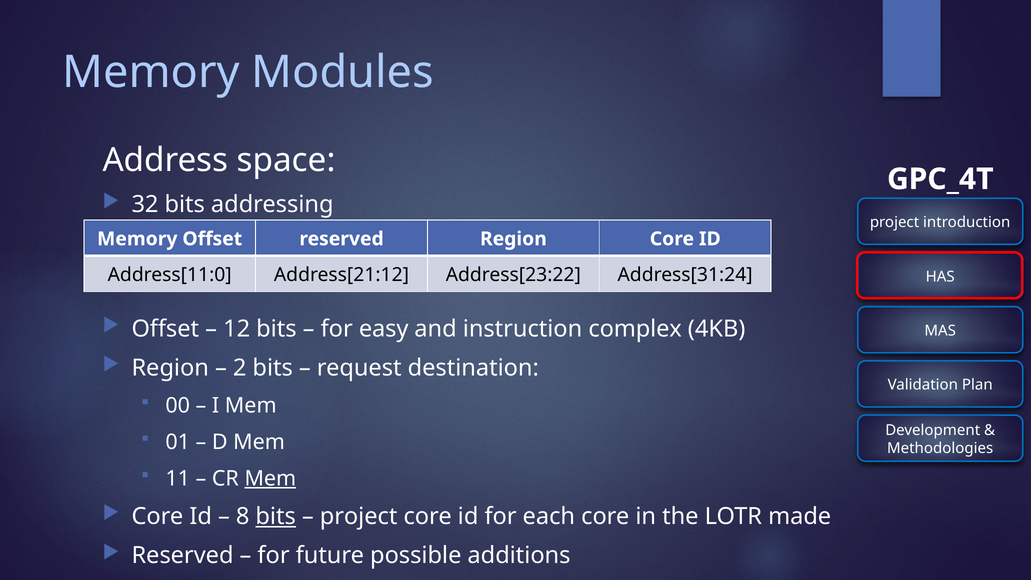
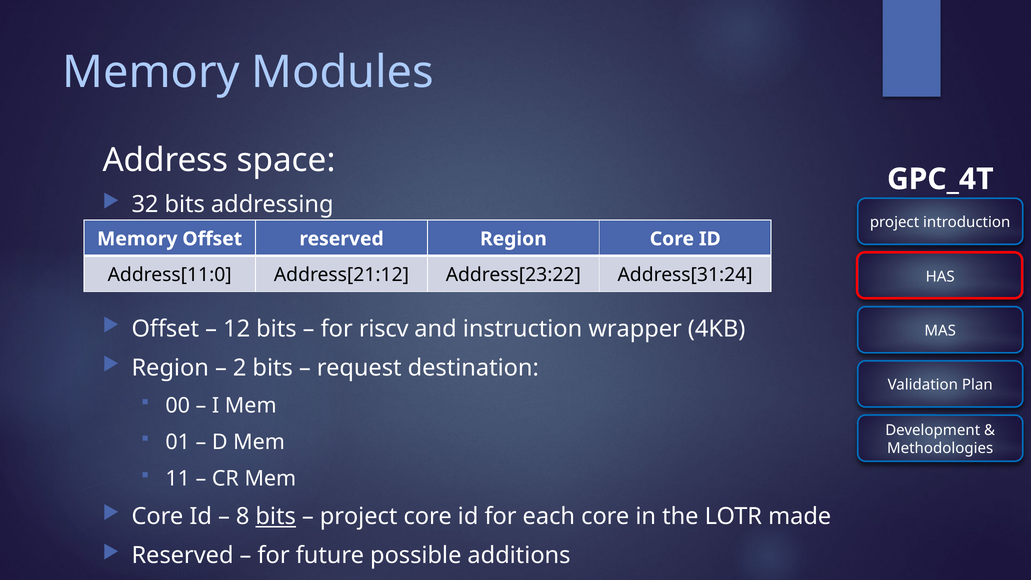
easy: easy -> riscv
complex: complex -> wrapper
Mem at (270, 479) underline: present -> none
